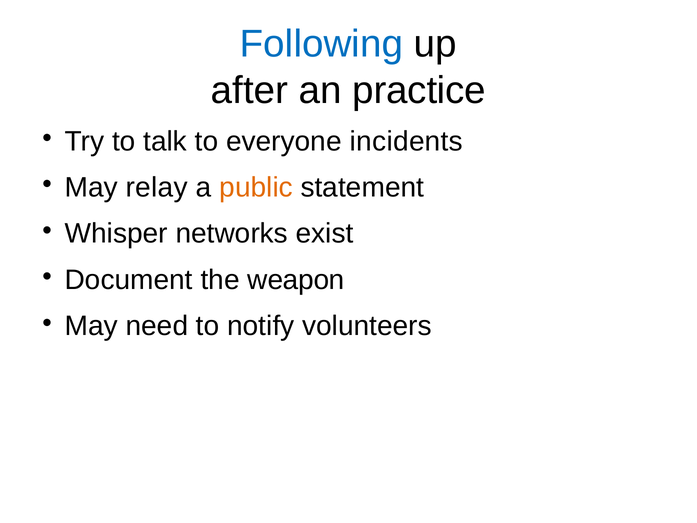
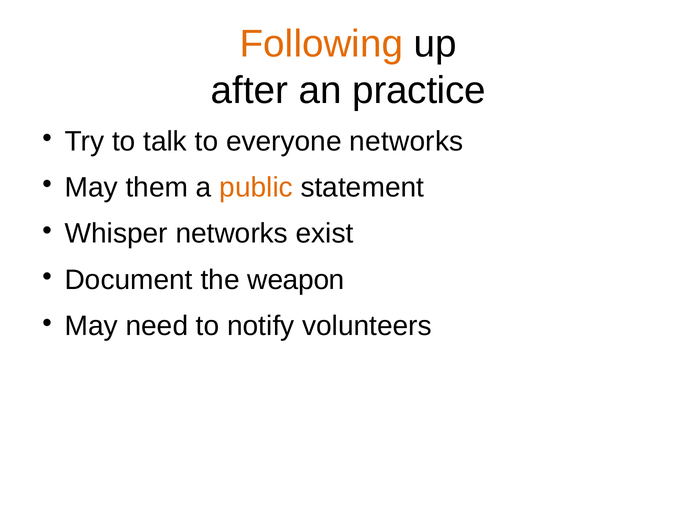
Following colour: blue -> orange
everyone incidents: incidents -> networks
relay: relay -> them
